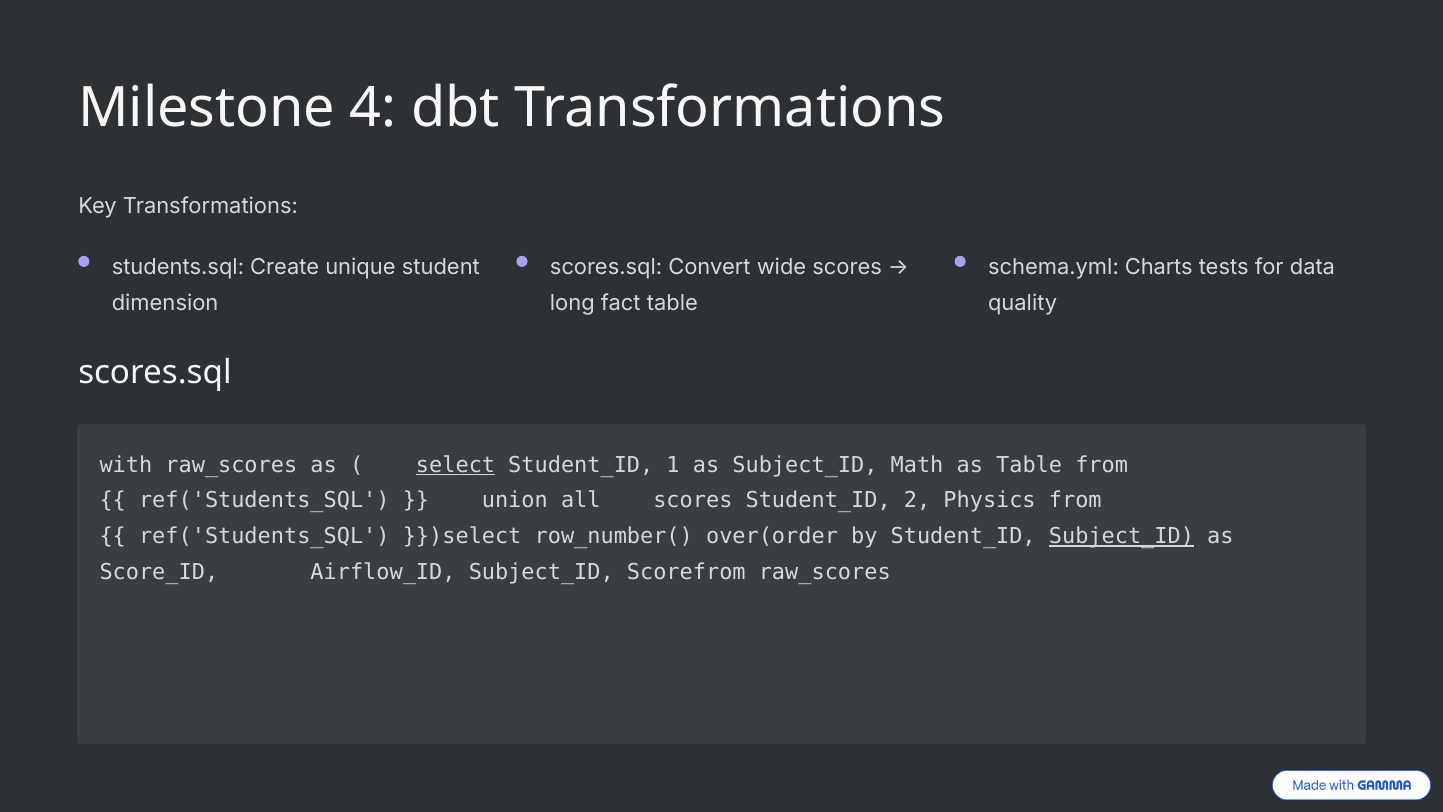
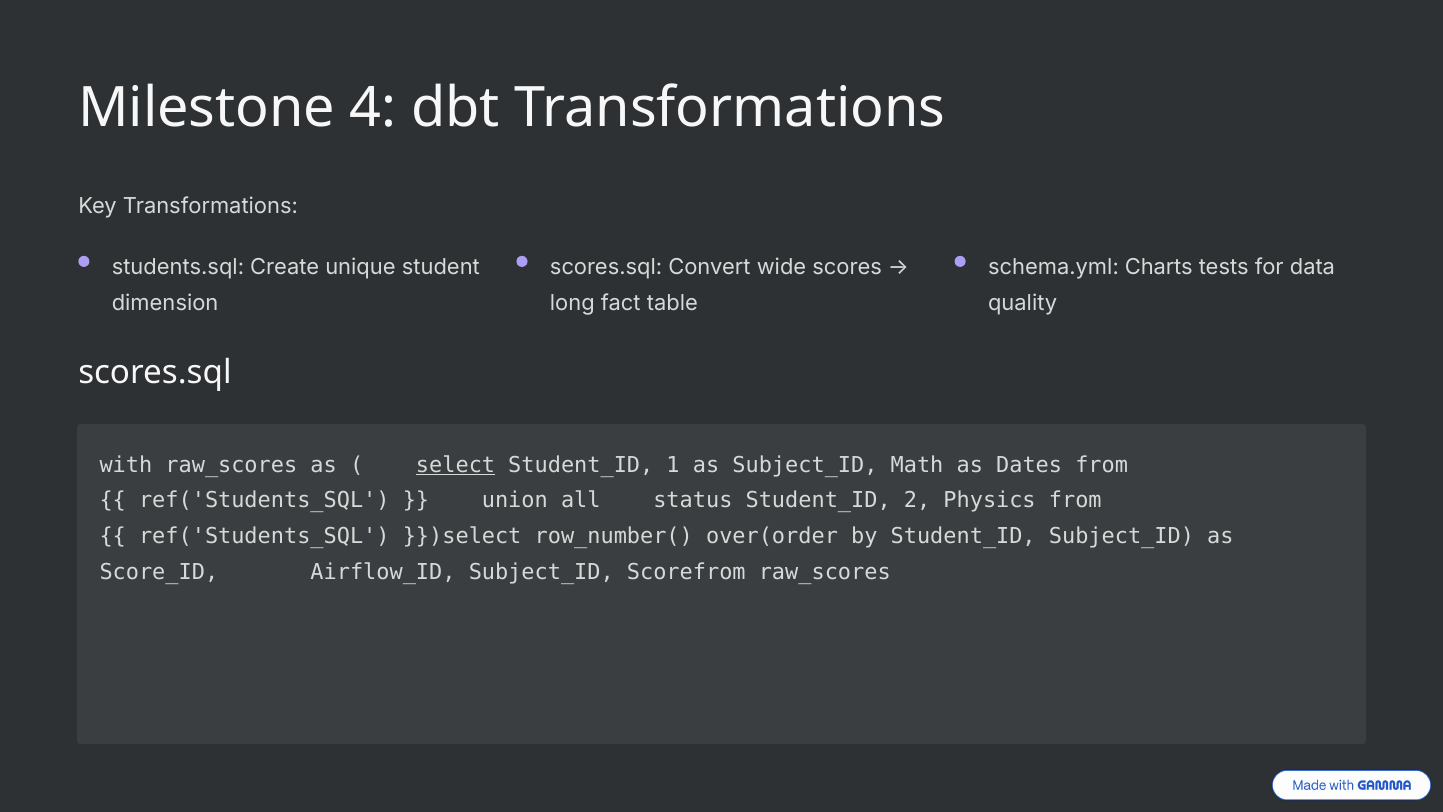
as Table: Table -> Dates
all scores: scores -> status
Subject_ID at (1121, 536) underline: present -> none
